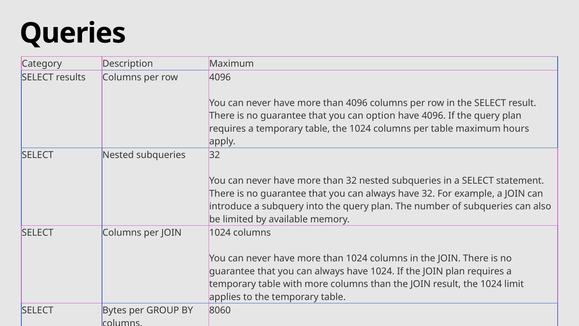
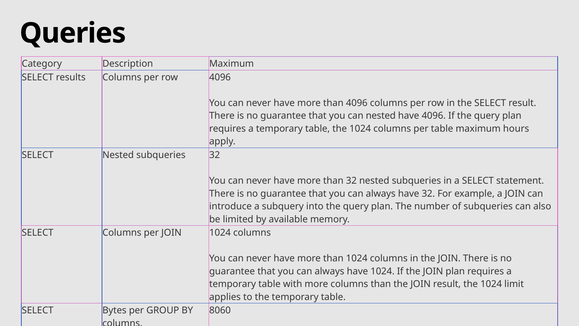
can option: option -> nested
